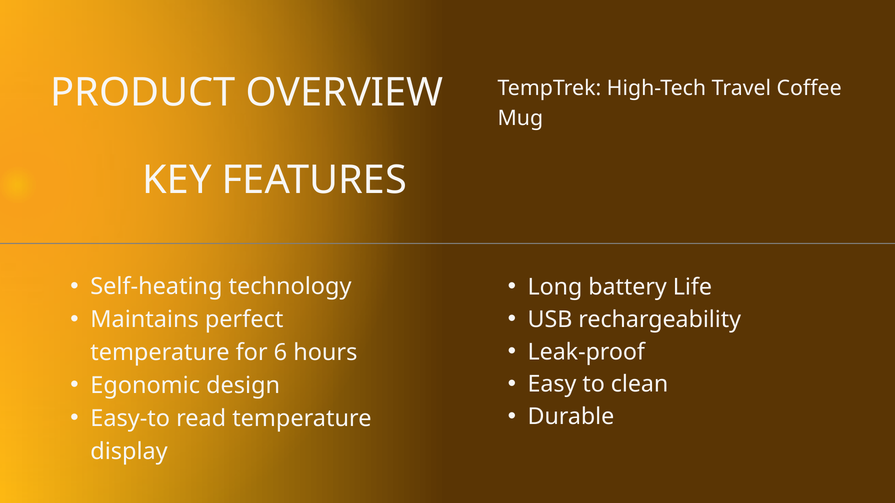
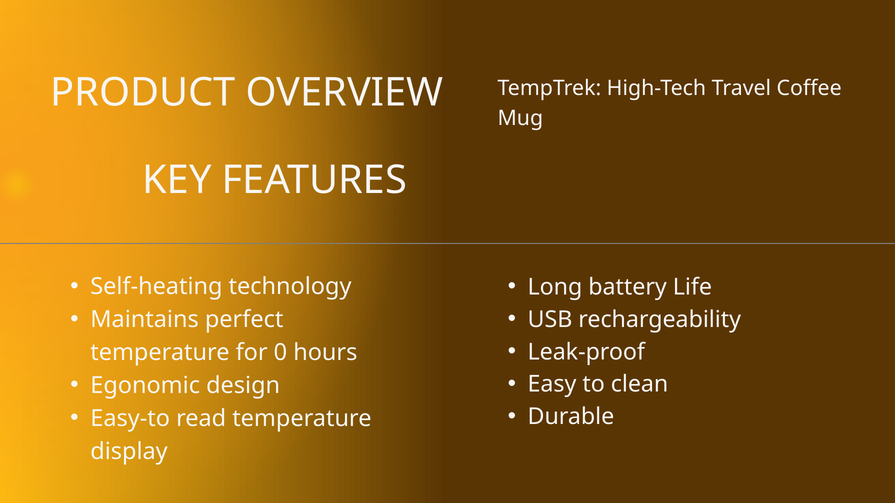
6: 6 -> 0
